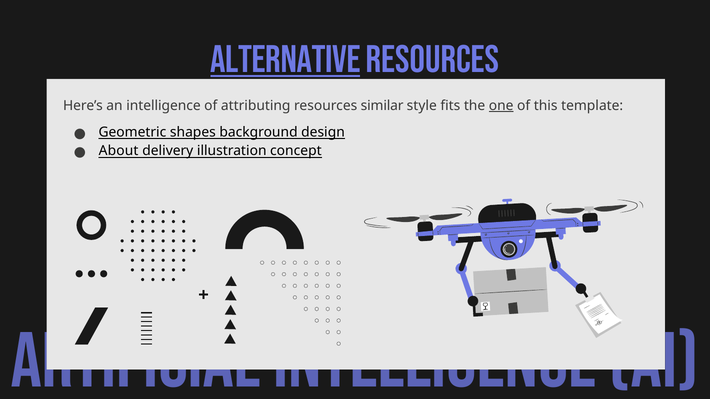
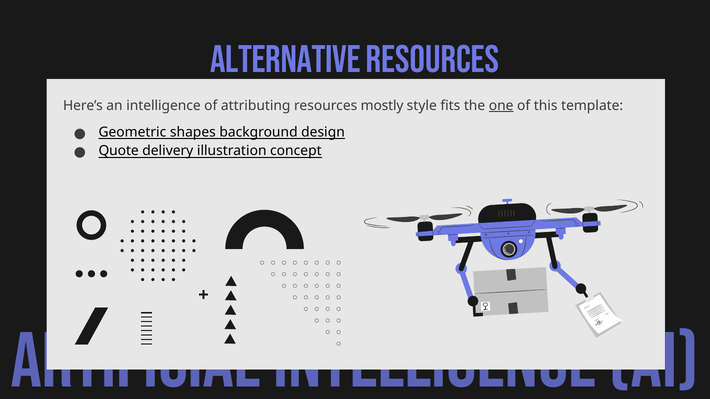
ALTERNATIVE underline: present -> none
similar: similar -> mostly
About: About -> Quote
